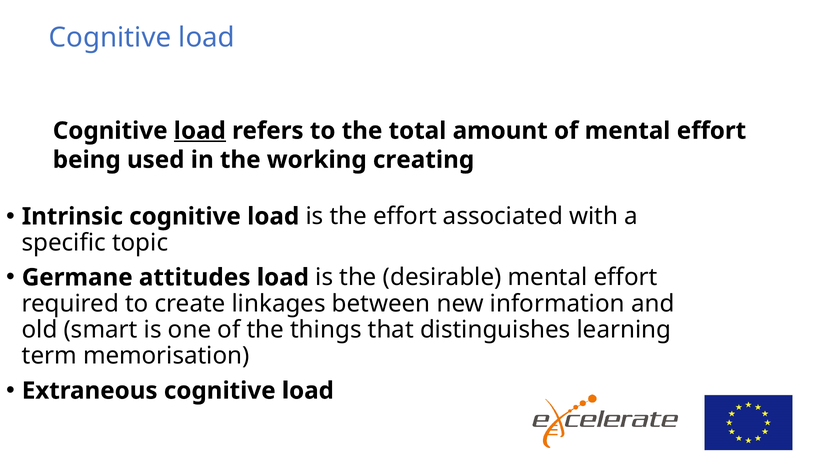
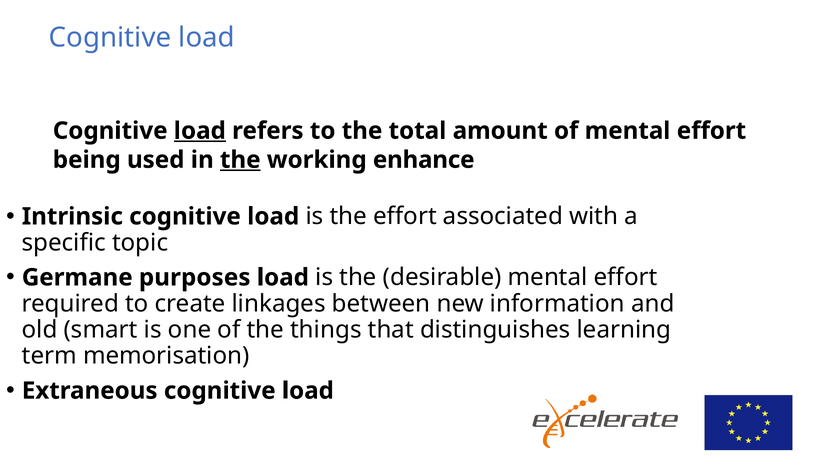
the at (240, 160) underline: none -> present
creating: creating -> enhance
attitudes: attitudes -> purposes
